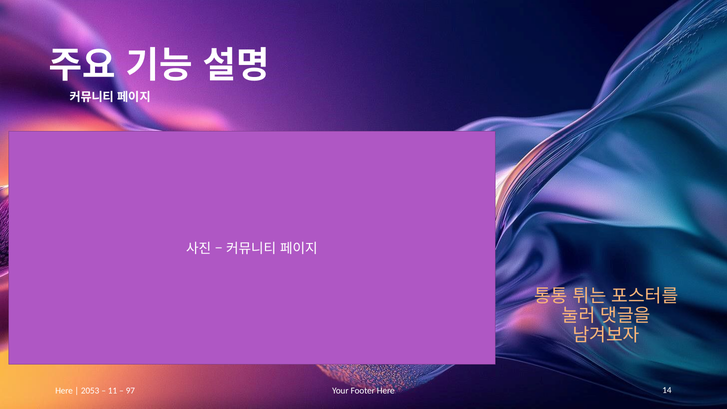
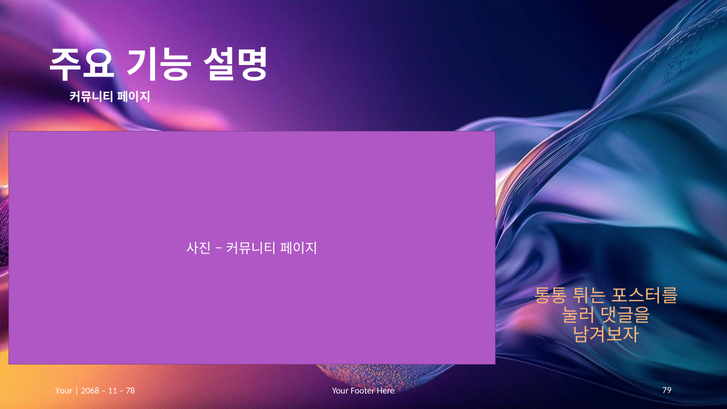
Here at (64, 391): Here -> Your
2053: 2053 -> 2068
97: 97 -> 78
14: 14 -> 79
